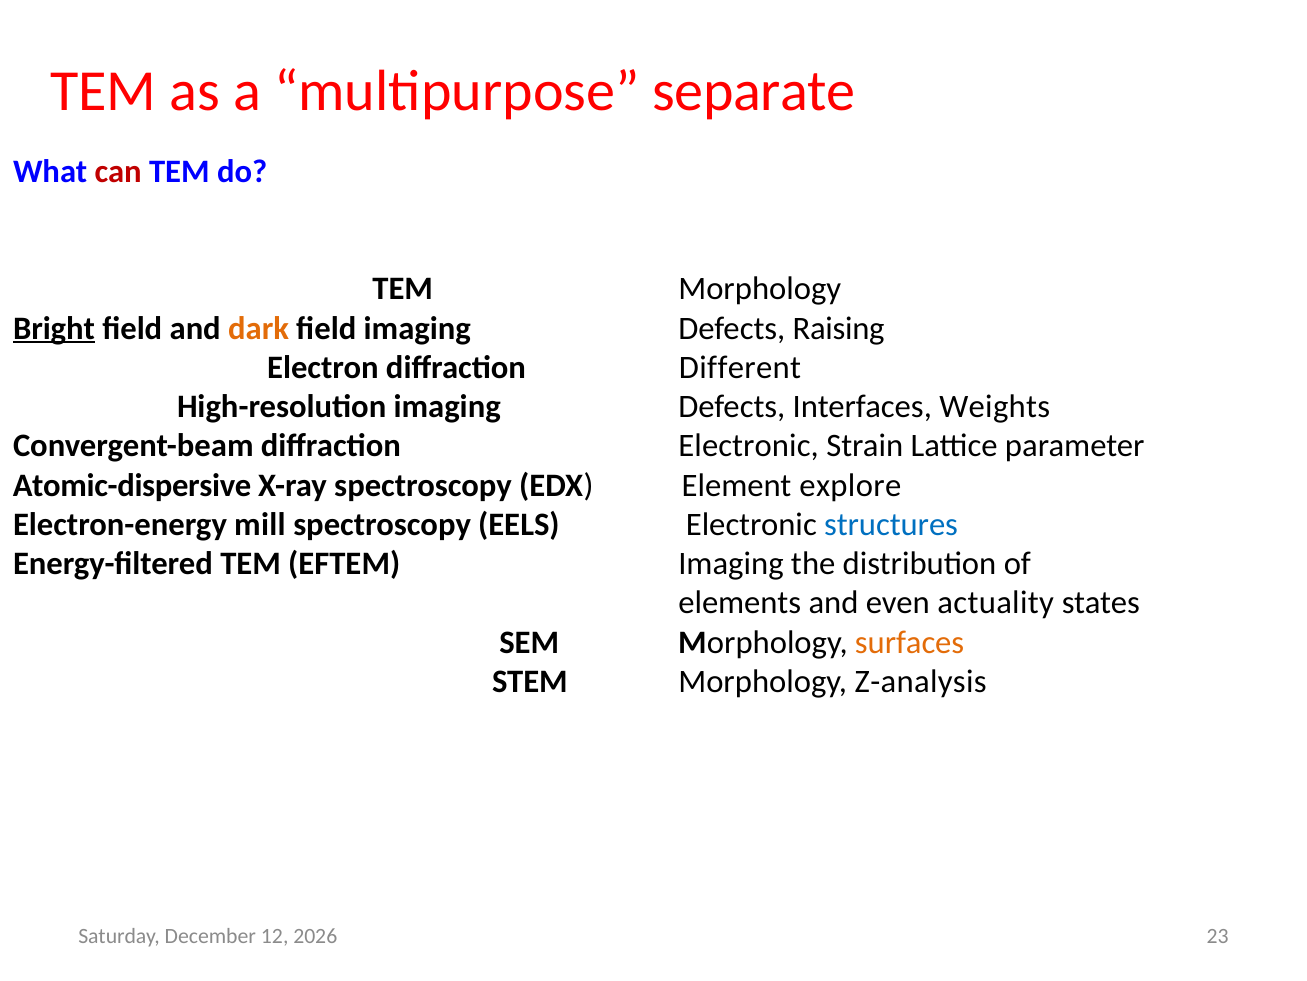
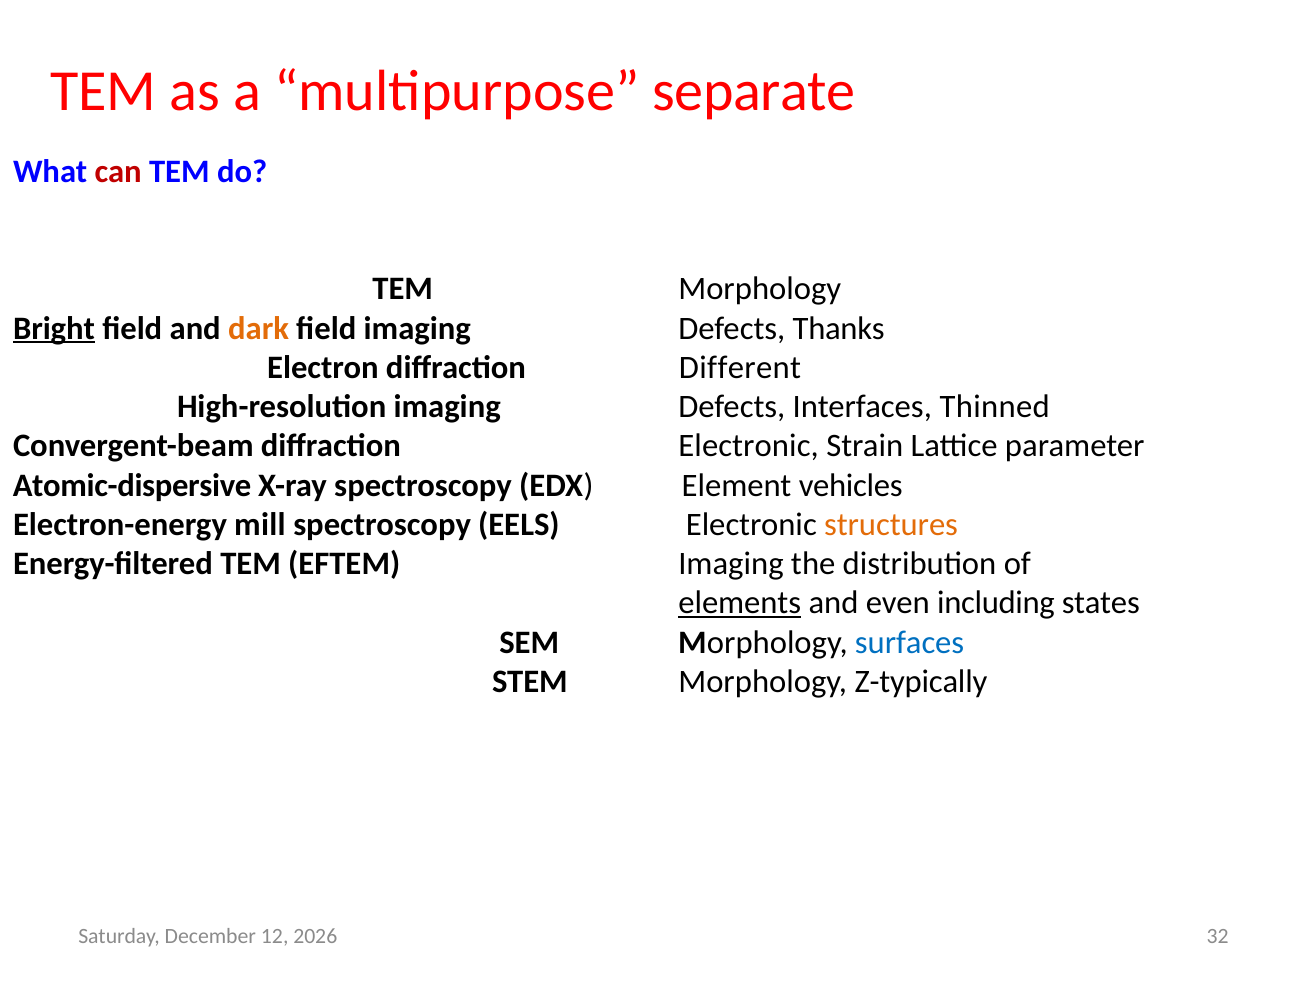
Raising: Raising -> Thanks
Weights: Weights -> Thinned
explore: explore -> vehicles
structures colour: blue -> orange
elements underline: none -> present
actuality: actuality -> including
surfaces colour: orange -> blue
Z-analysis: Z-analysis -> Z-typically
23: 23 -> 32
